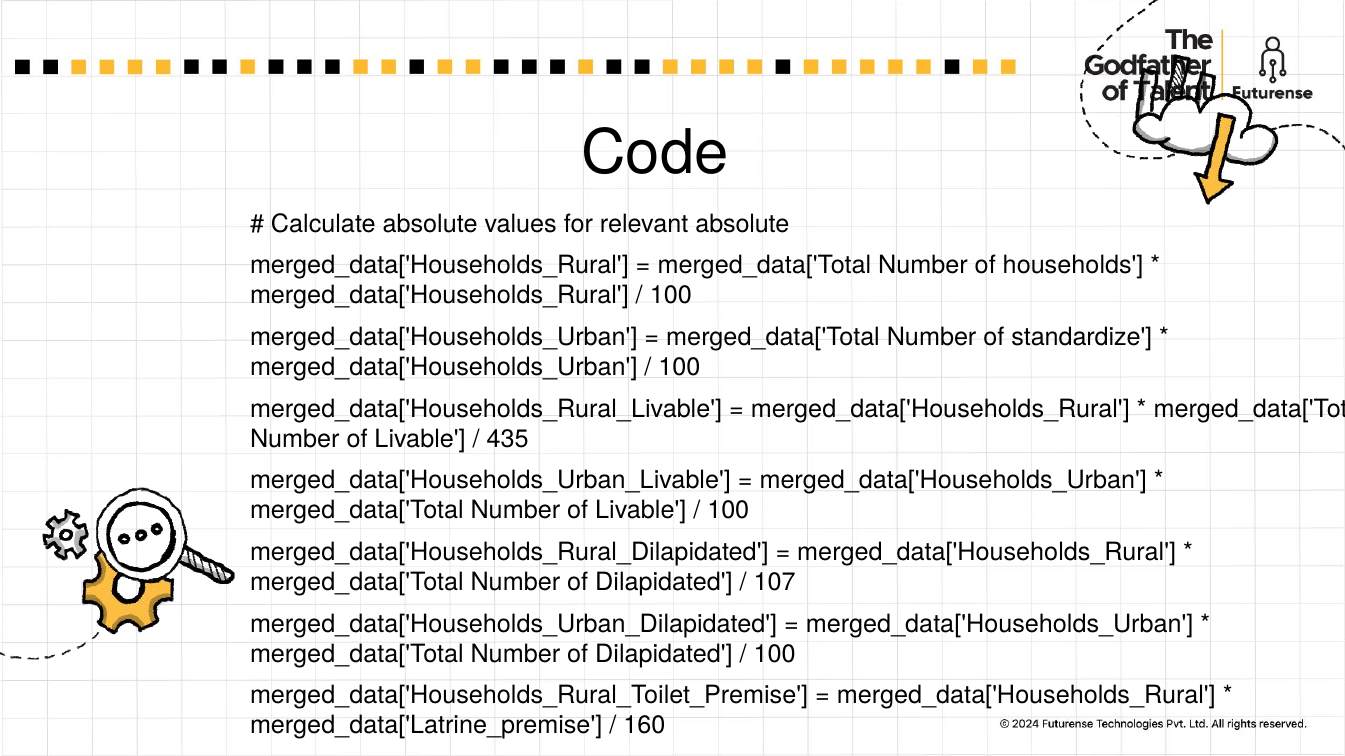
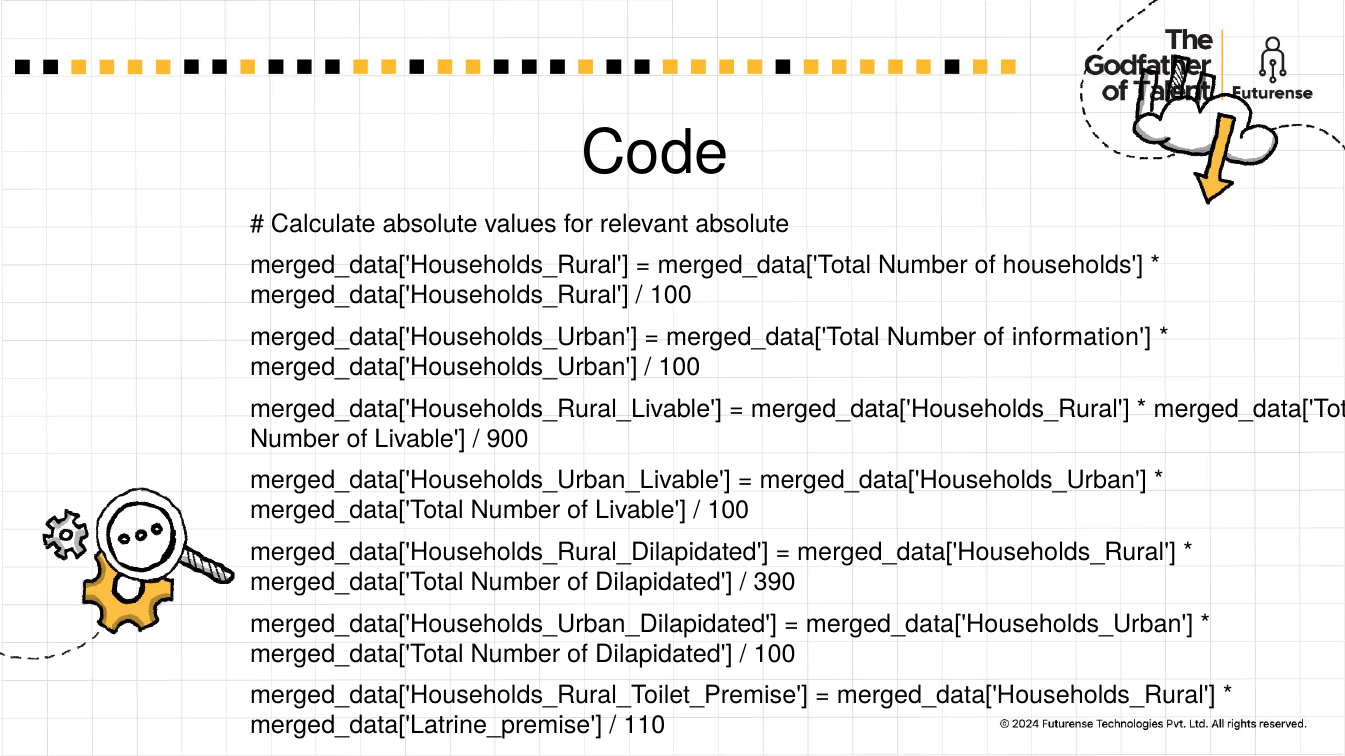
standardize: standardize -> information
435: 435 -> 900
107: 107 -> 390
160: 160 -> 110
